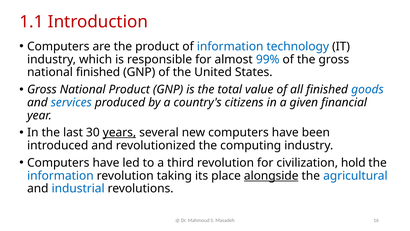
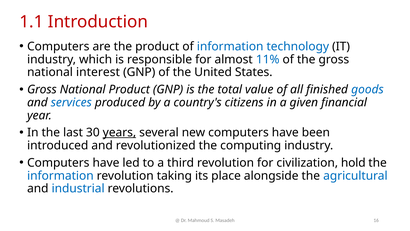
99%: 99% -> 11%
national finished: finished -> interest
alongside underline: present -> none
